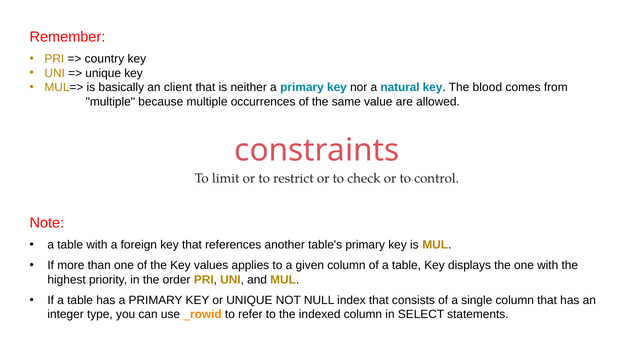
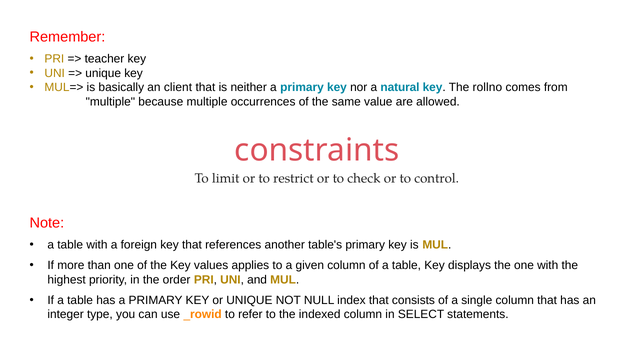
country: country -> teacher
blood: blood -> rollno
